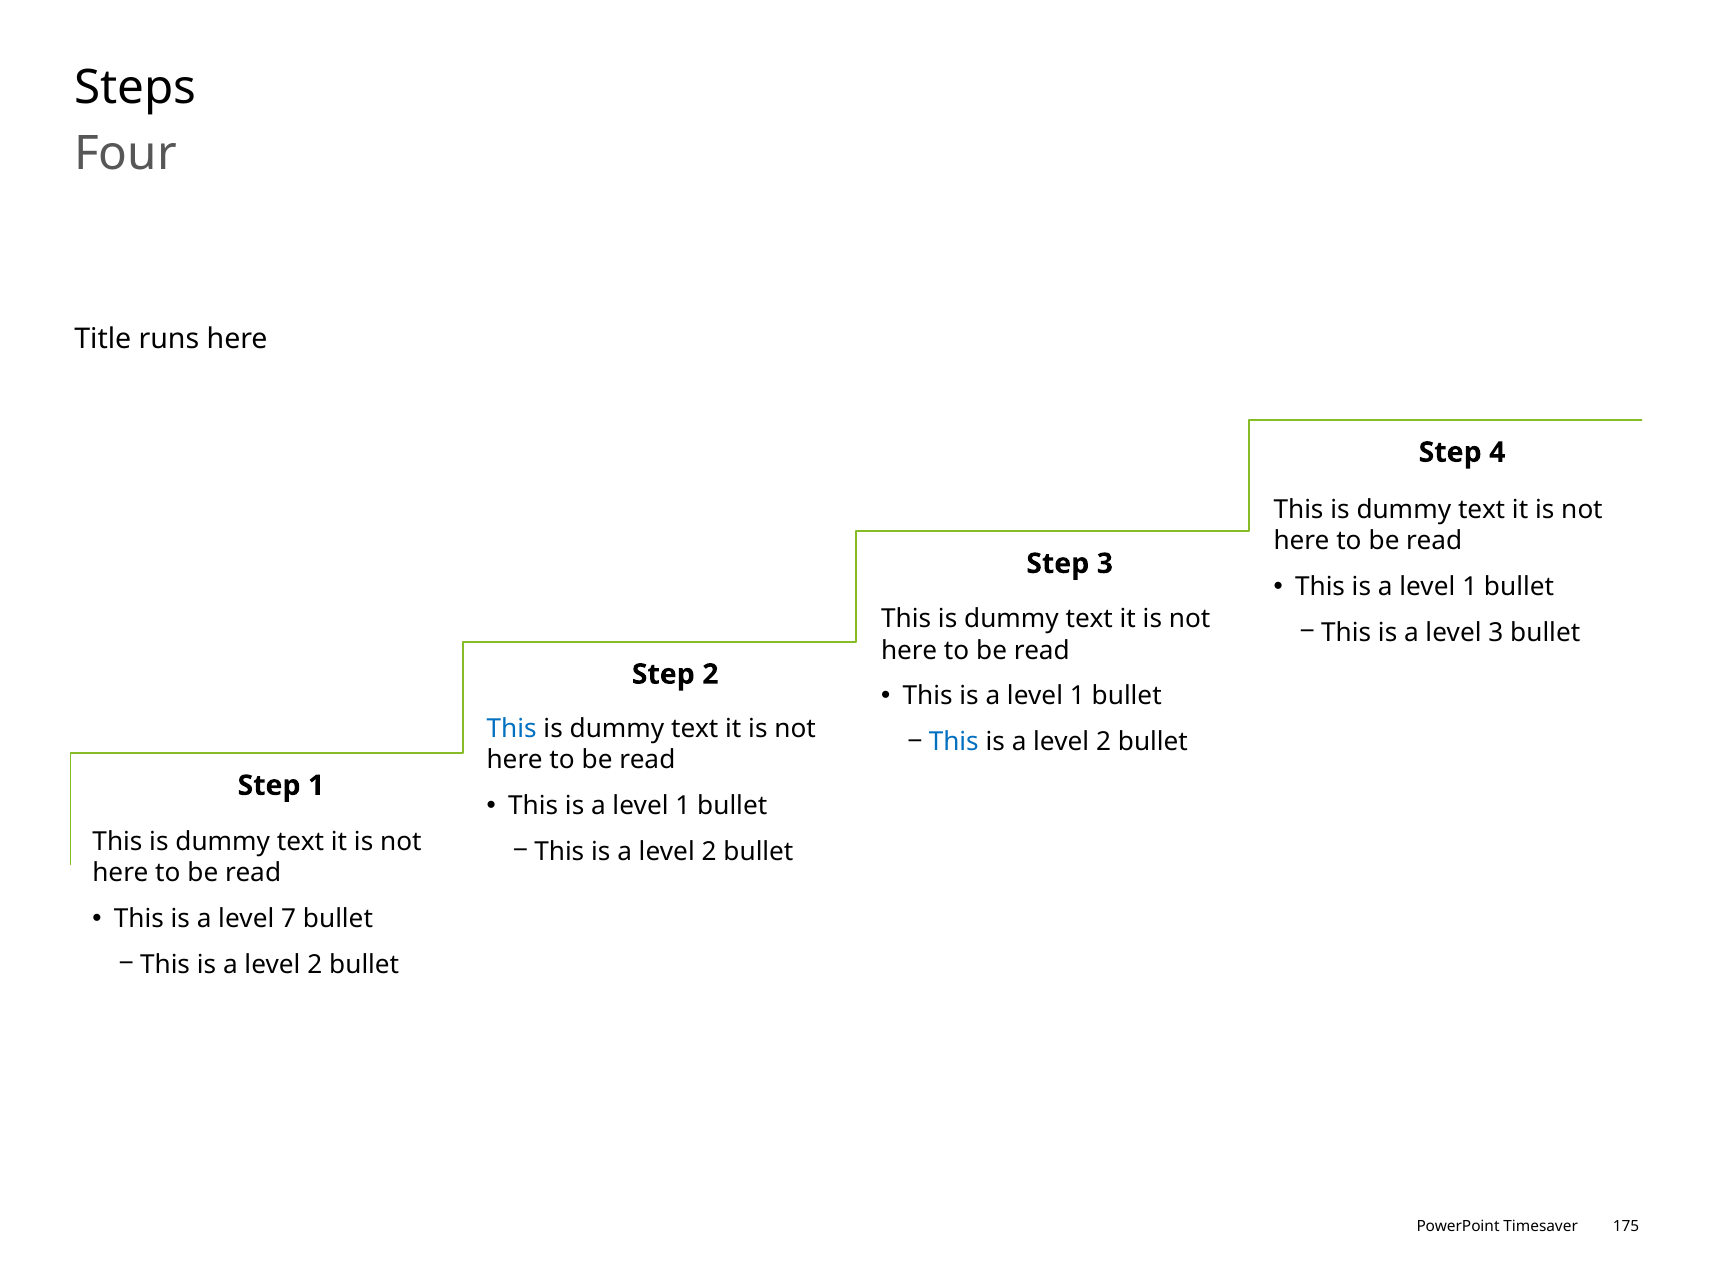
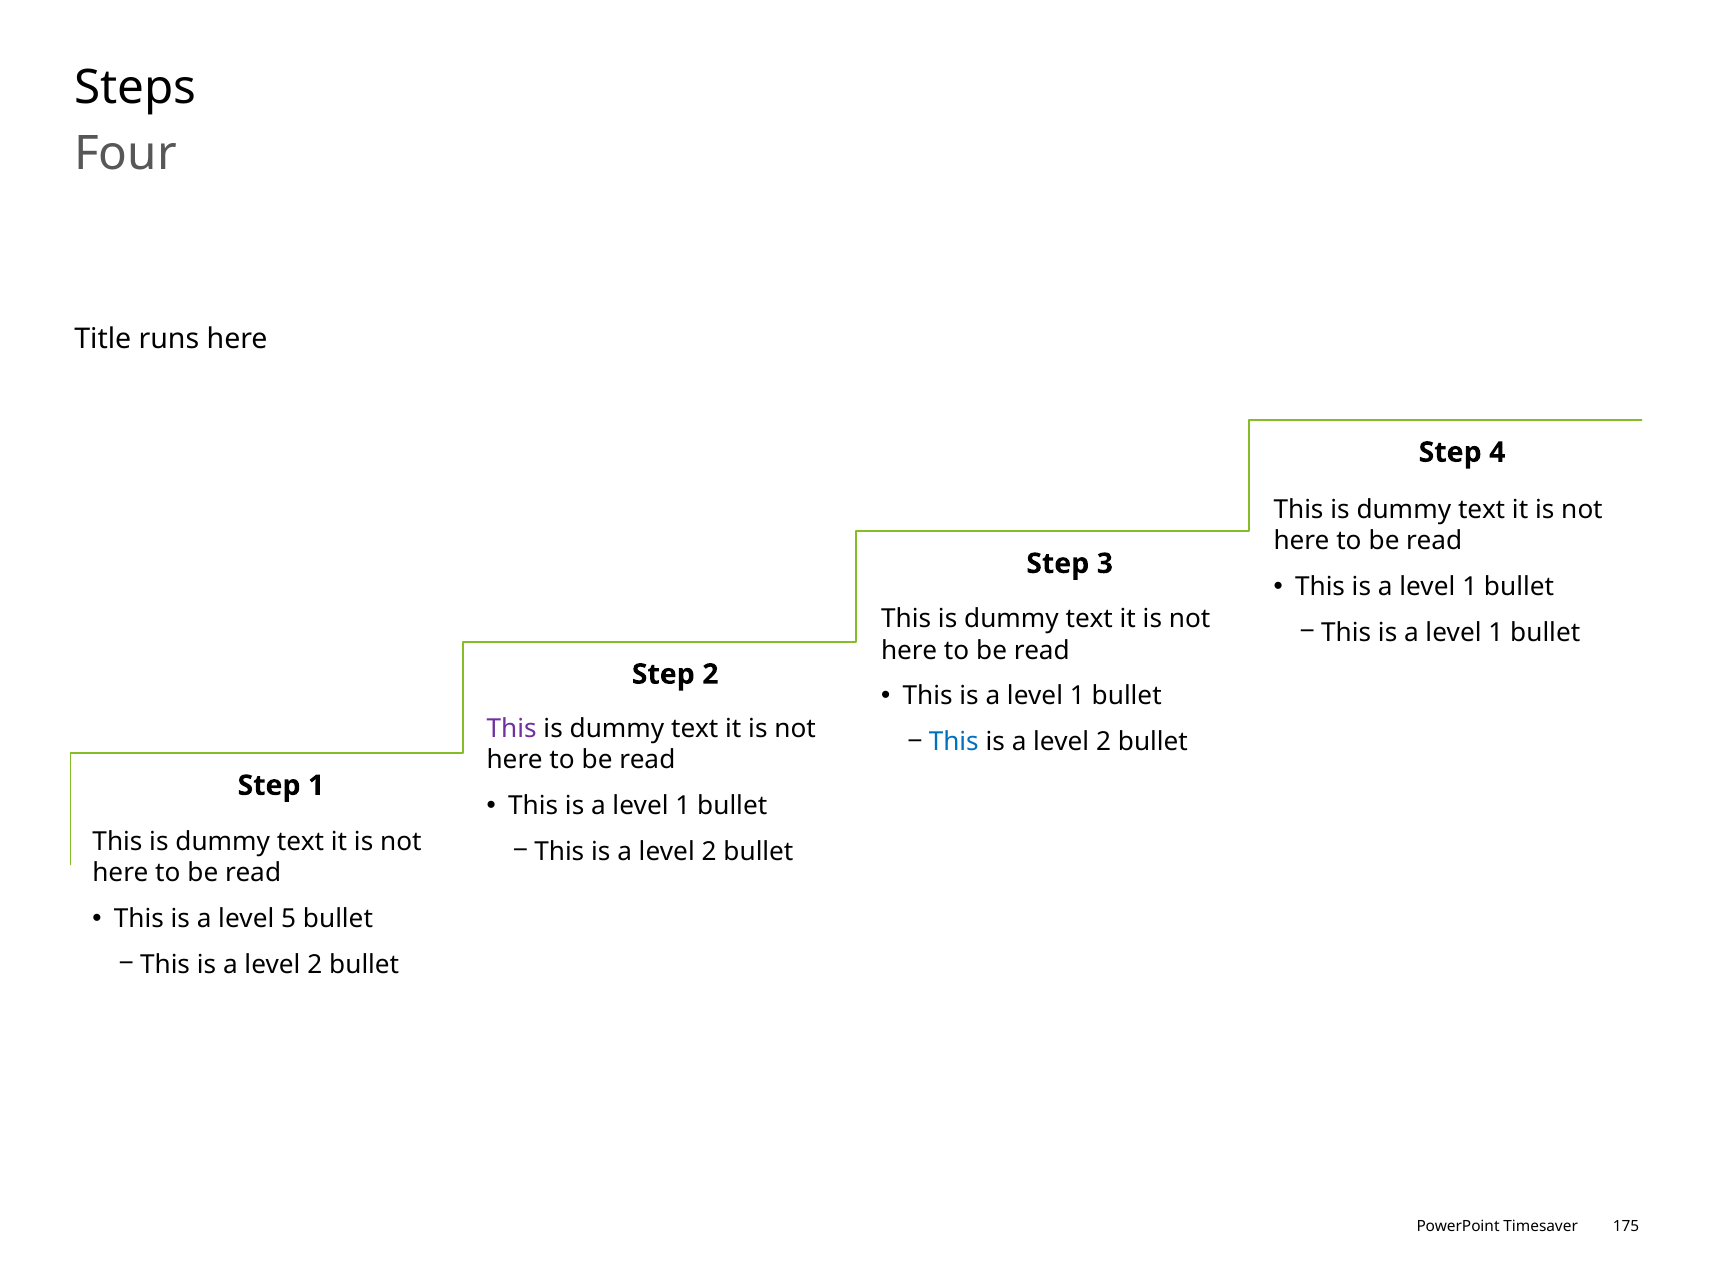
3 at (1496, 633): 3 -> 1
This at (512, 729) colour: blue -> purple
7: 7 -> 5
